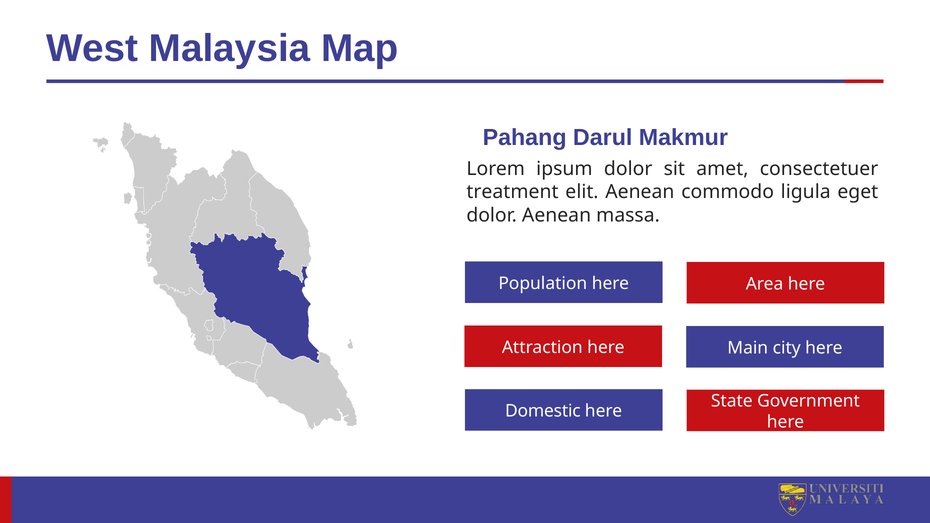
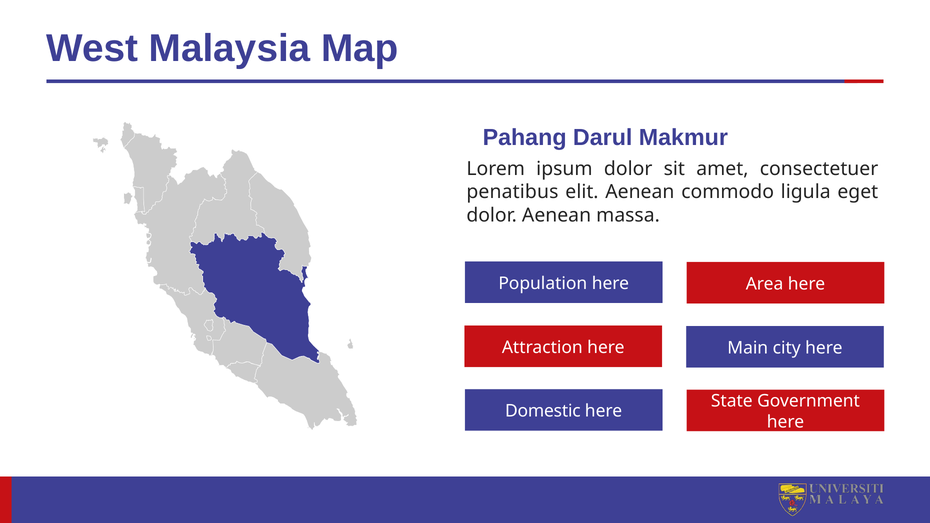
treatment: treatment -> penatibus
